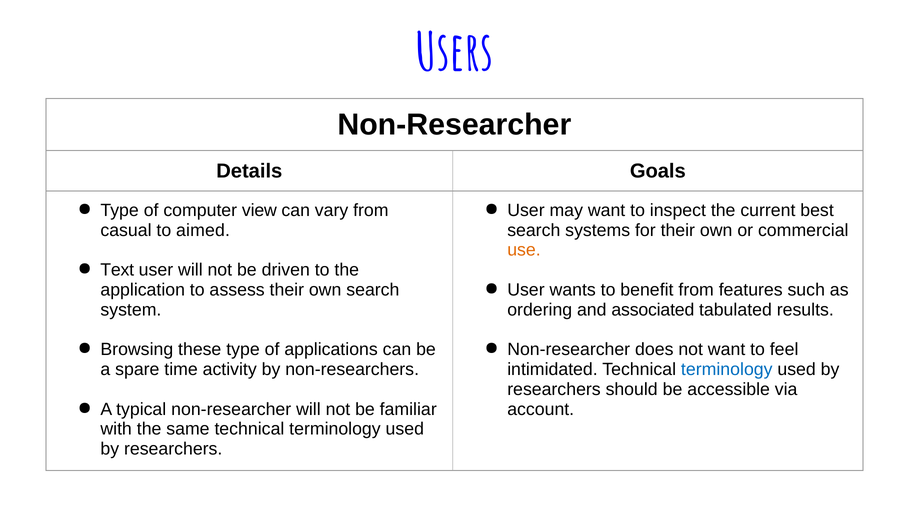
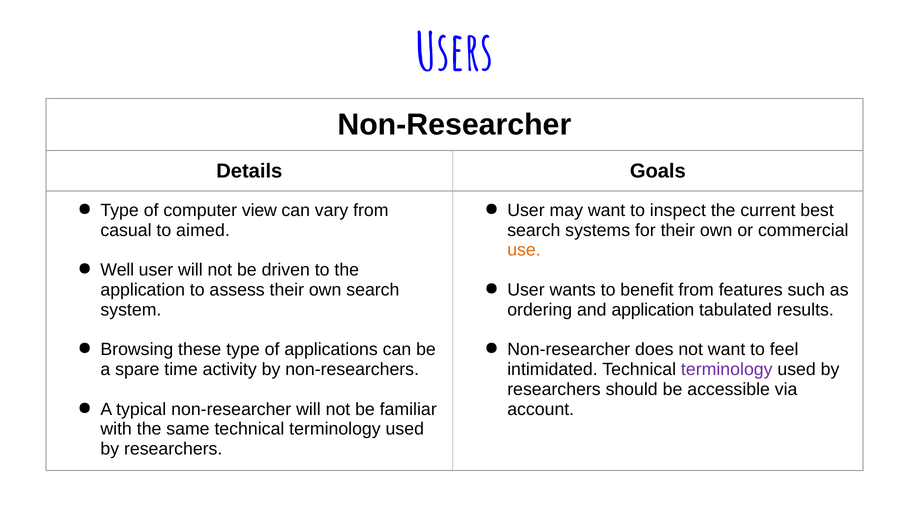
Text: Text -> Well
and associated: associated -> application
terminology at (727, 369) colour: blue -> purple
